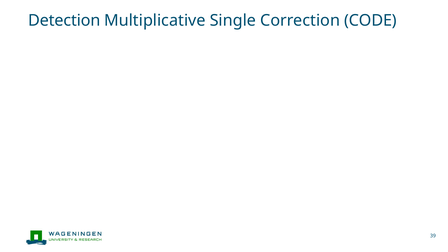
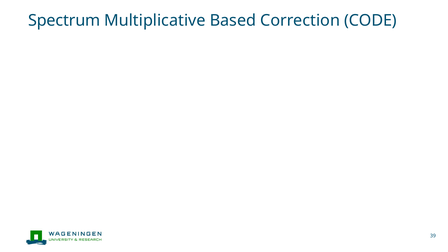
Detection: Detection -> Spectrum
Single: Single -> Based
